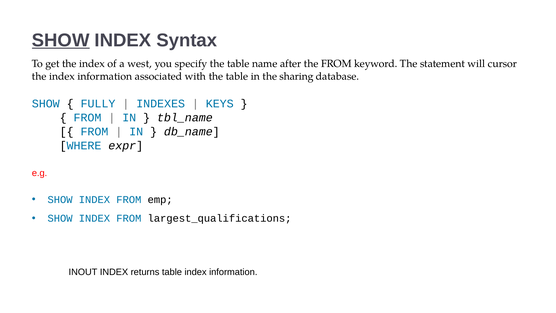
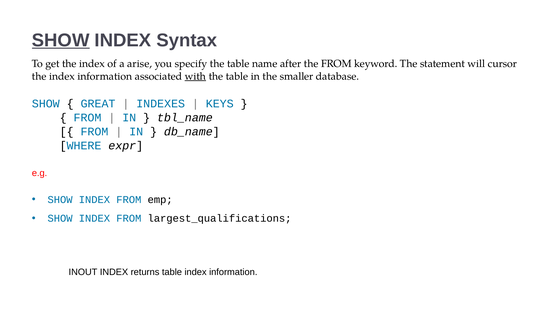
west: west -> arise
with underline: none -> present
sharing: sharing -> smaller
FULLY: FULLY -> GREAT
